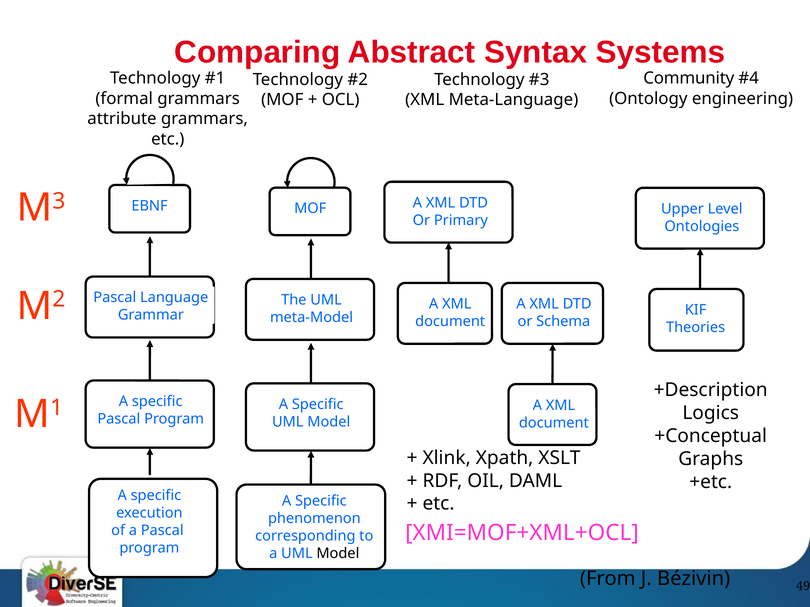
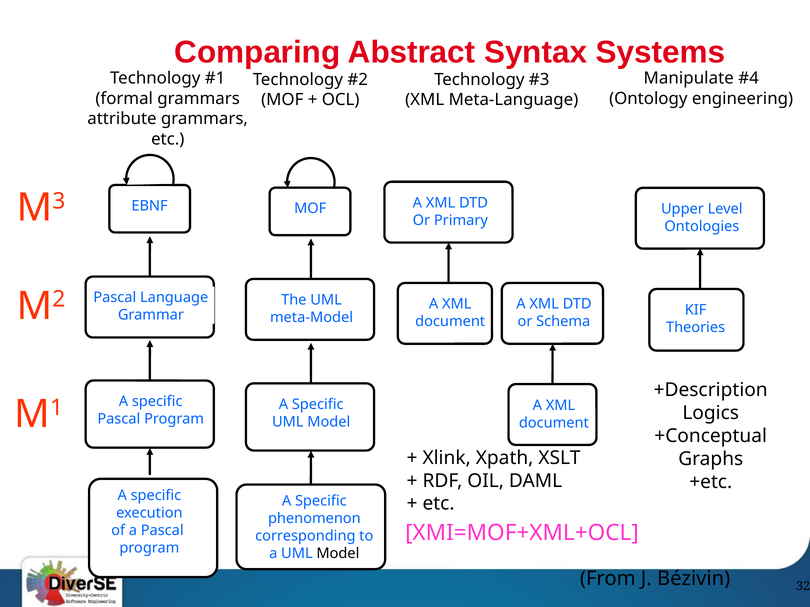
Community: Community -> Manipulate
49: 49 -> 32
